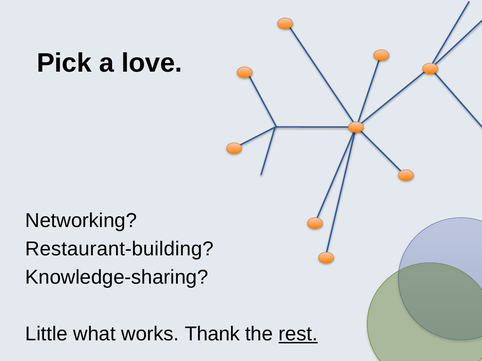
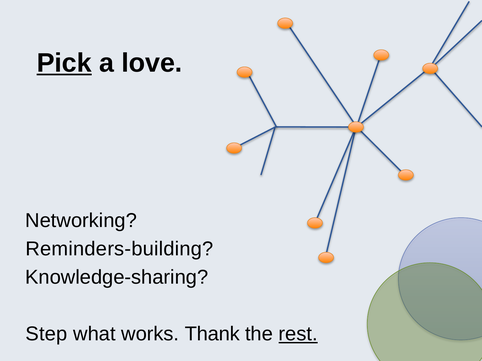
Pick underline: none -> present
Restaurant-building: Restaurant-building -> Reminders-building
Little: Little -> Step
